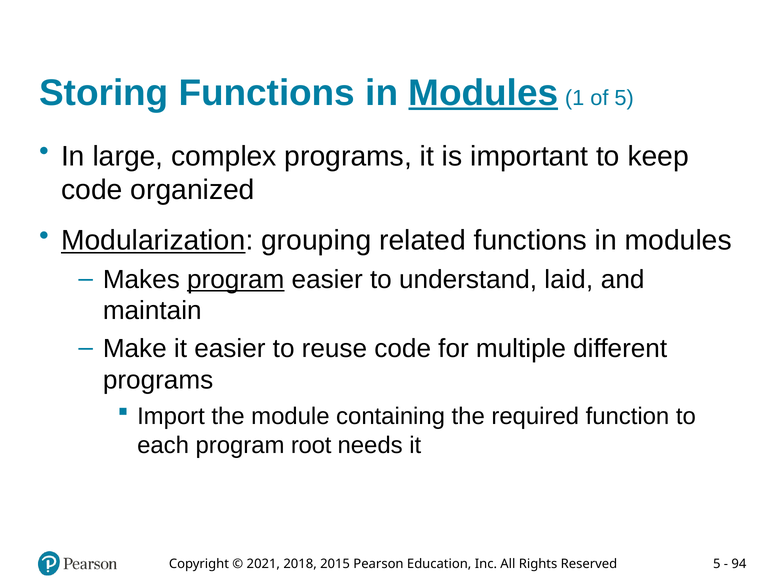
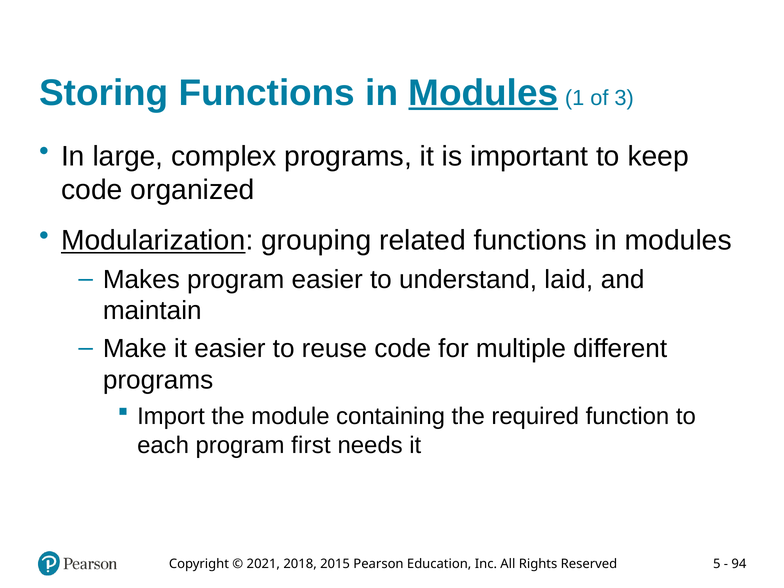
of 5: 5 -> 3
program at (236, 279) underline: present -> none
root: root -> first
